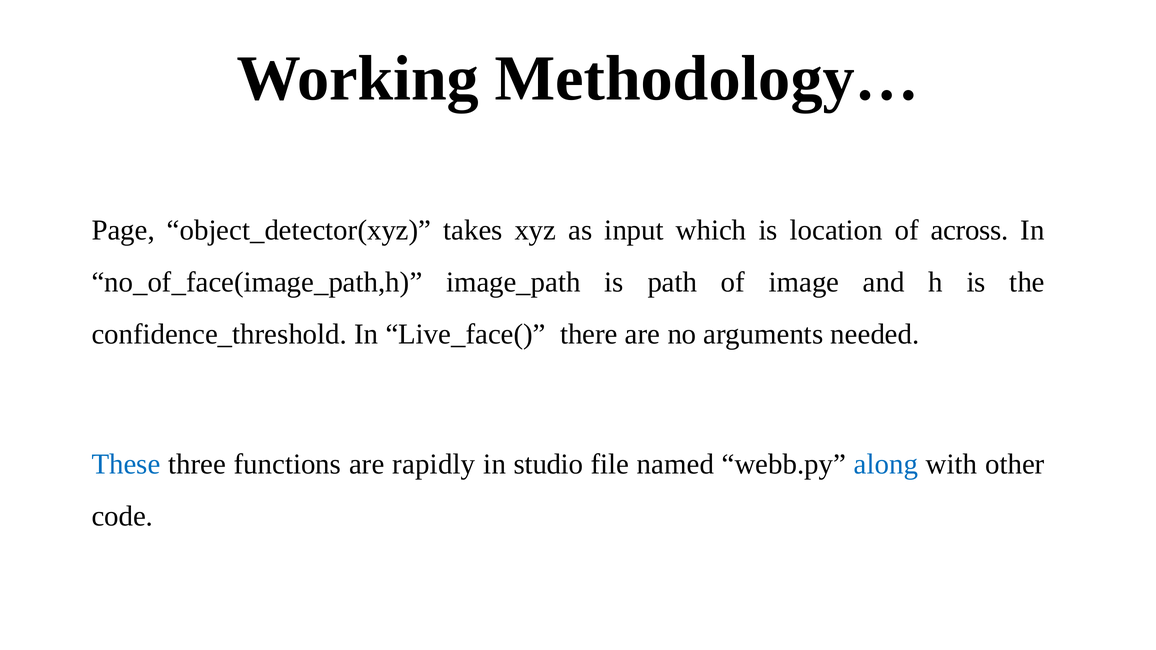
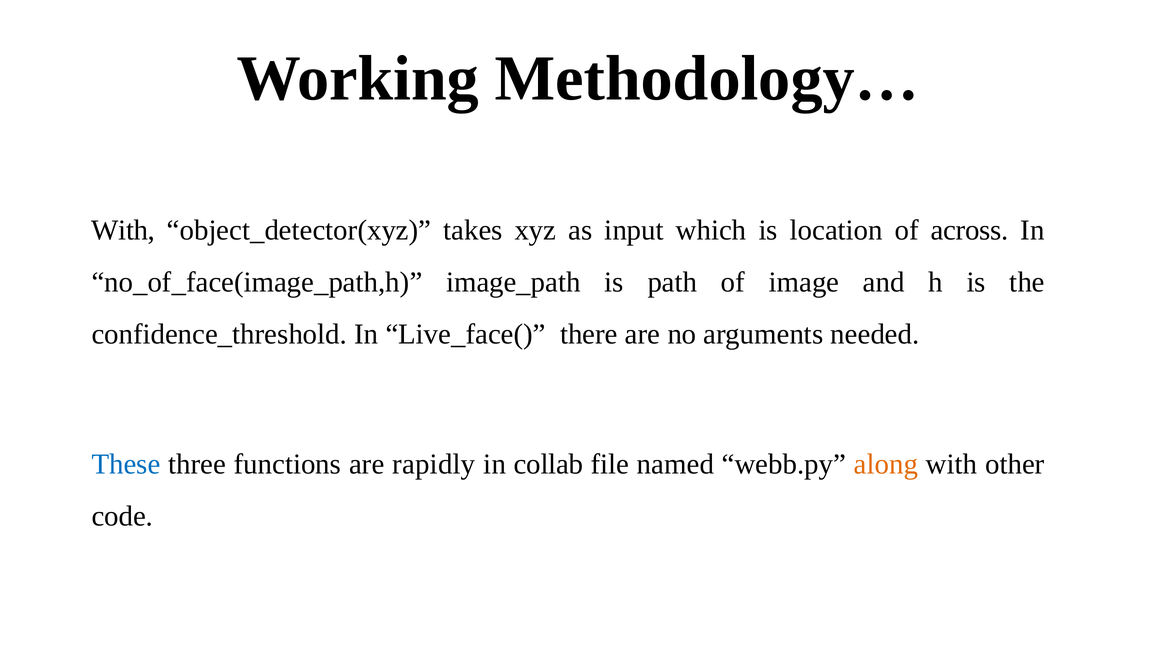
Page at (123, 230): Page -> With
studio: studio -> collab
along colour: blue -> orange
